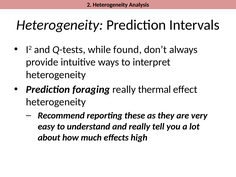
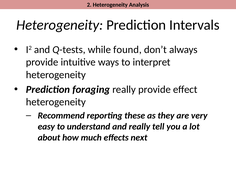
really thermal: thermal -> provide
high: high -> next
